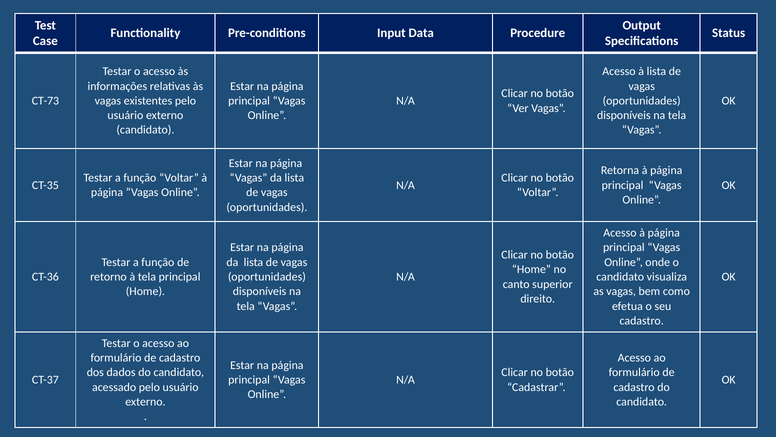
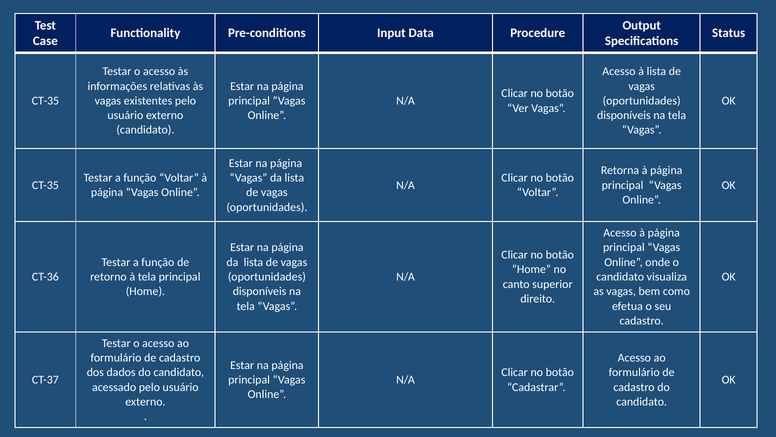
CT-73 at (45, 101): CT-73 -> CT-35
